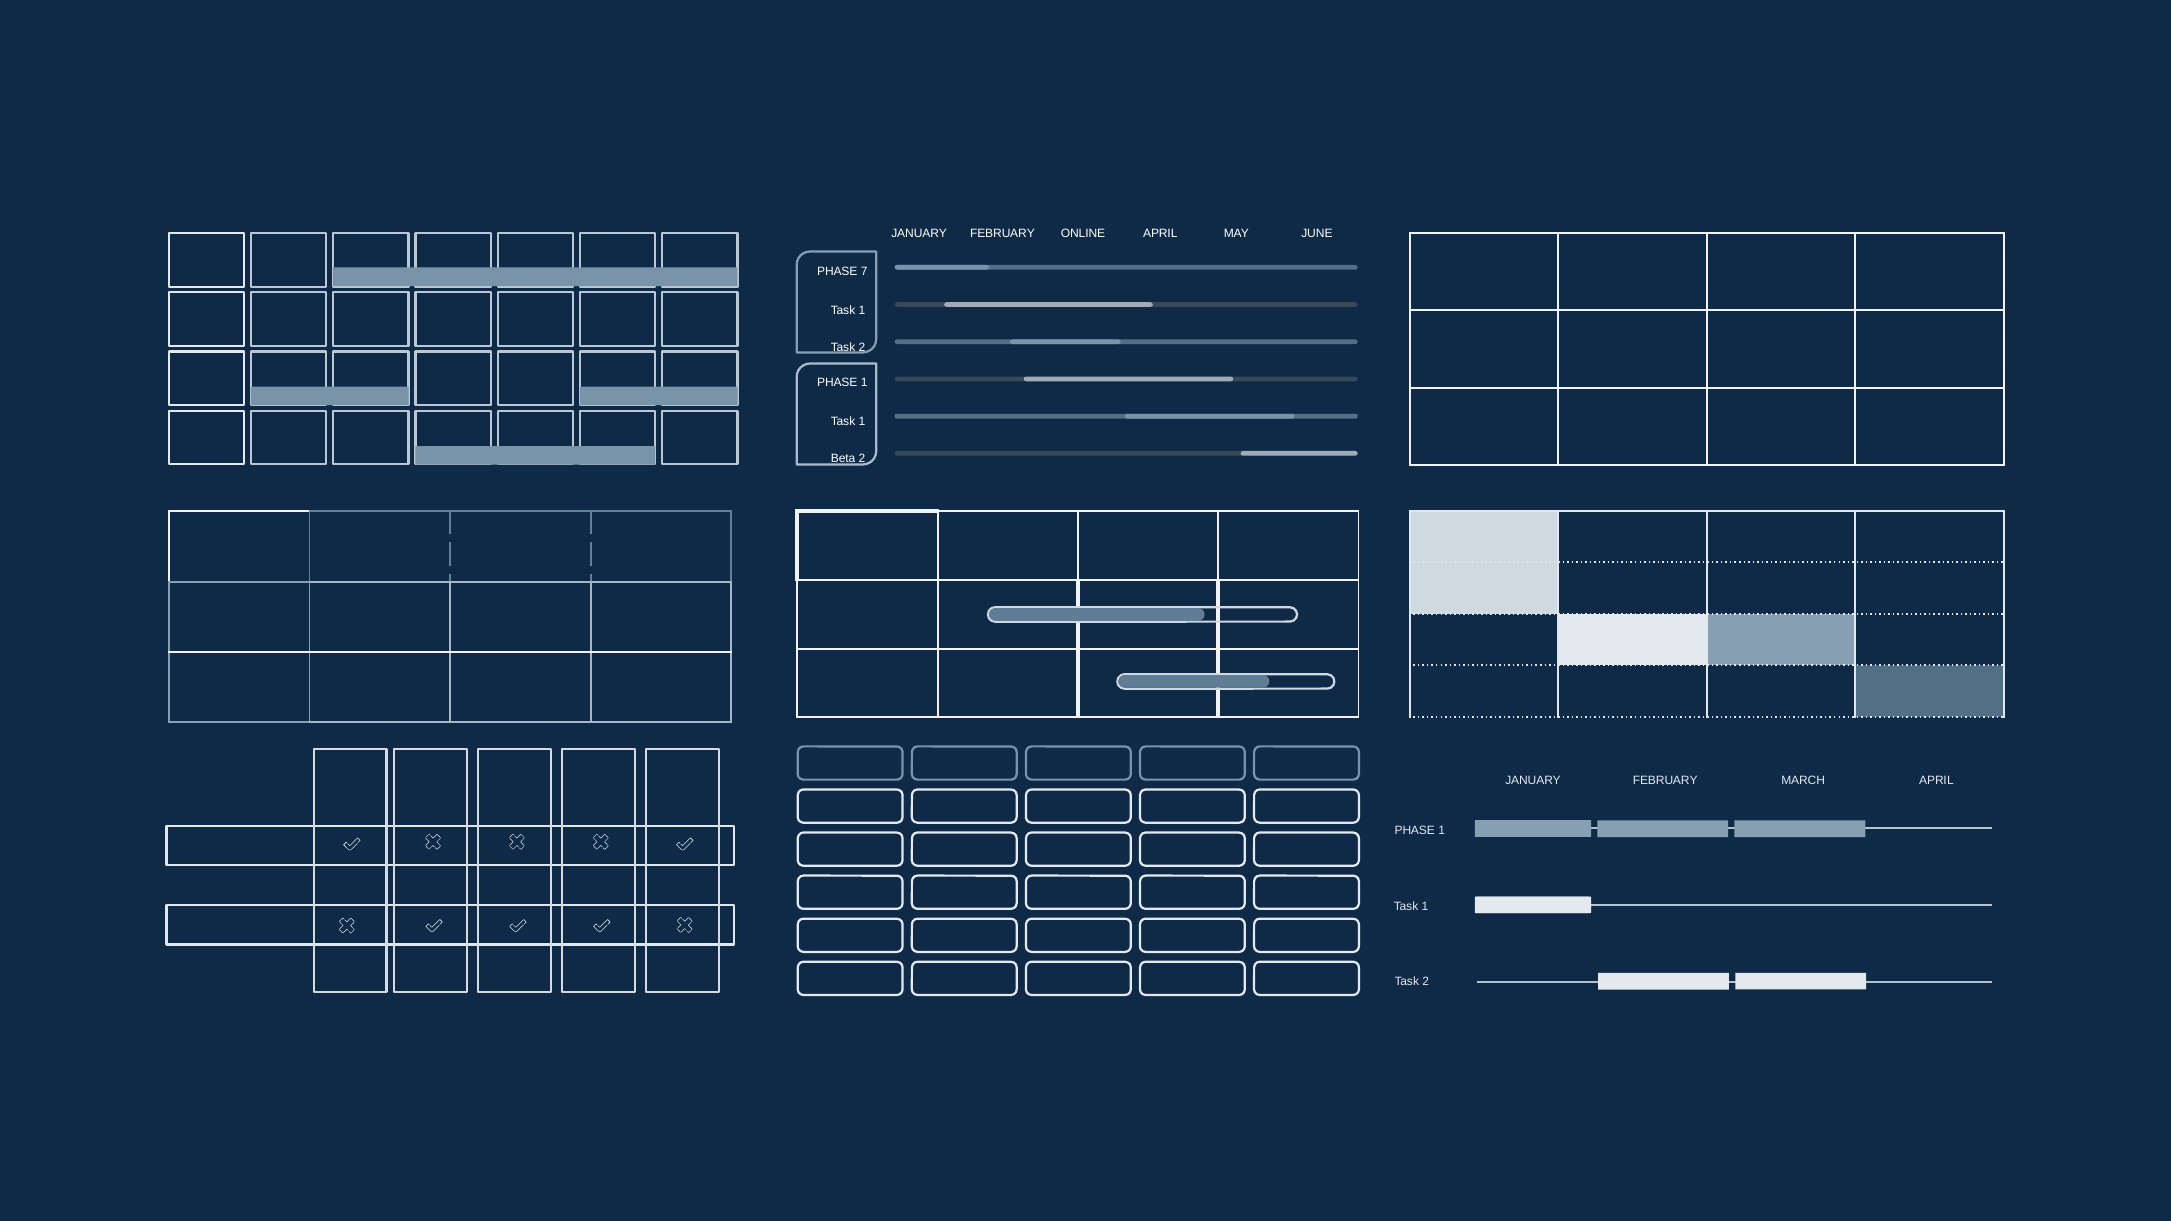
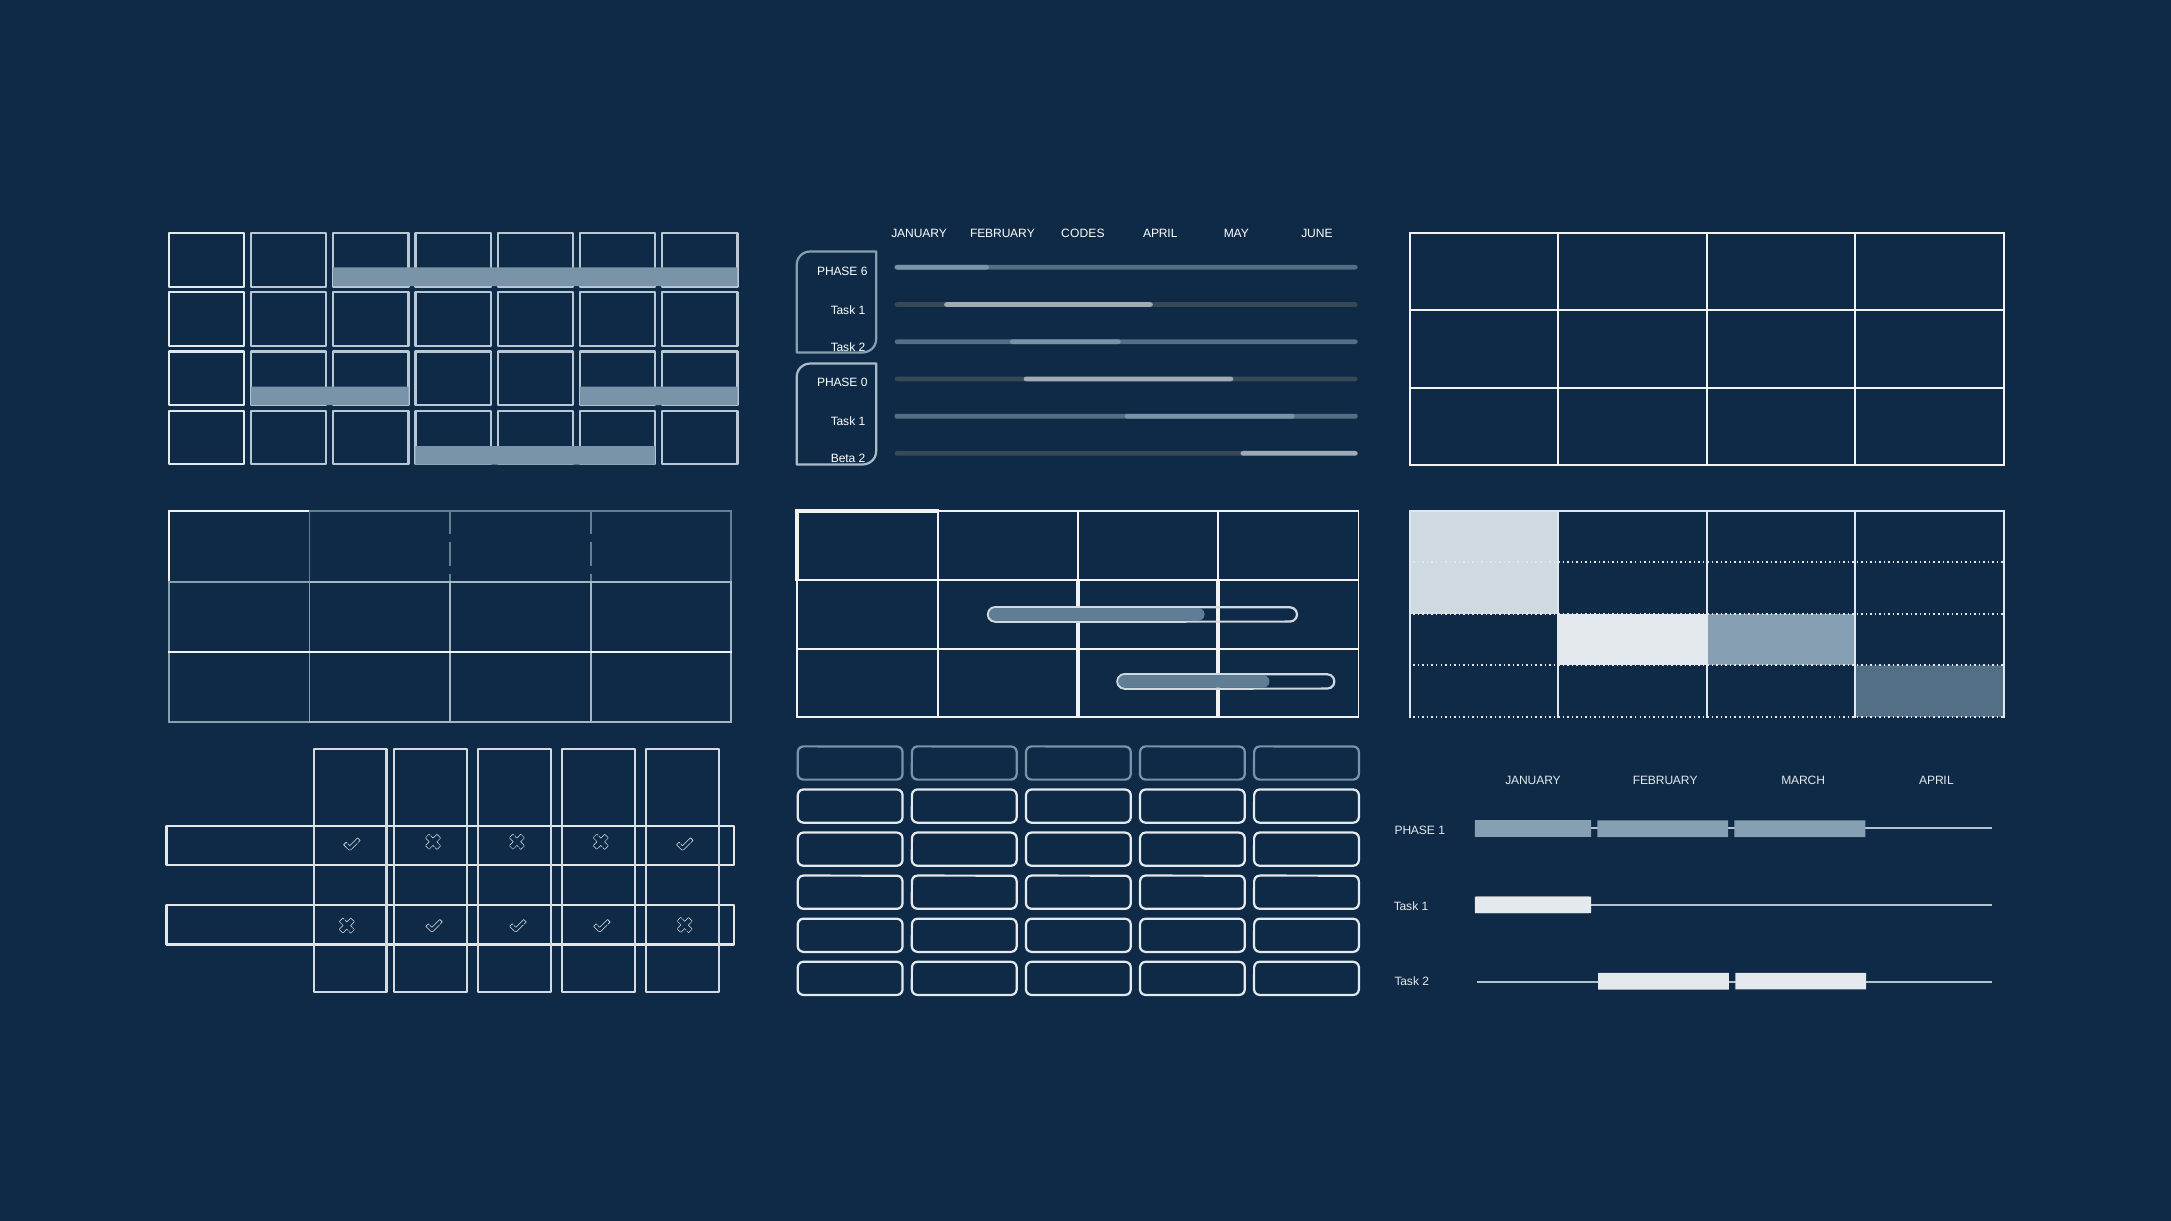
ONLINE: ONLINE -> CODES
7: 7 -> 6
1 at (864, 382): 1 -> 0
